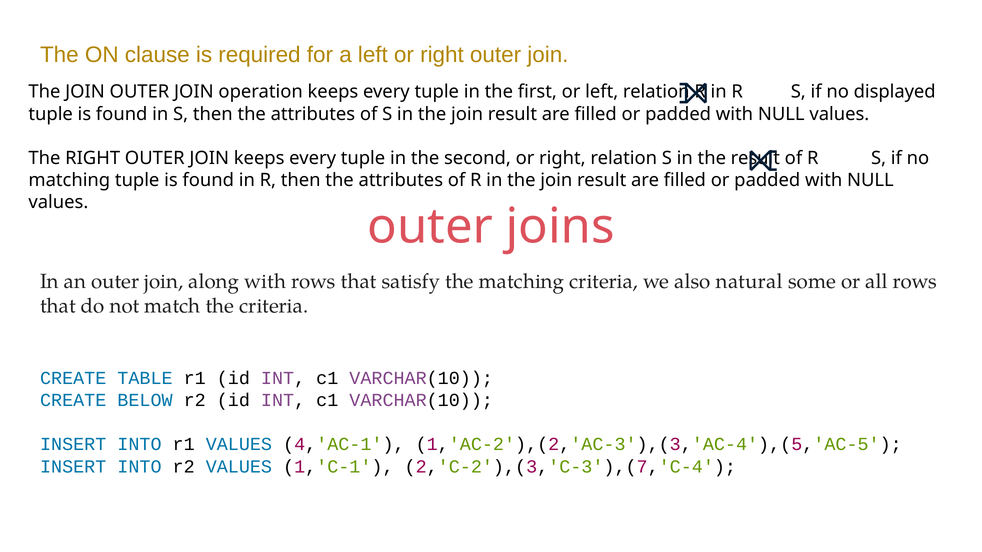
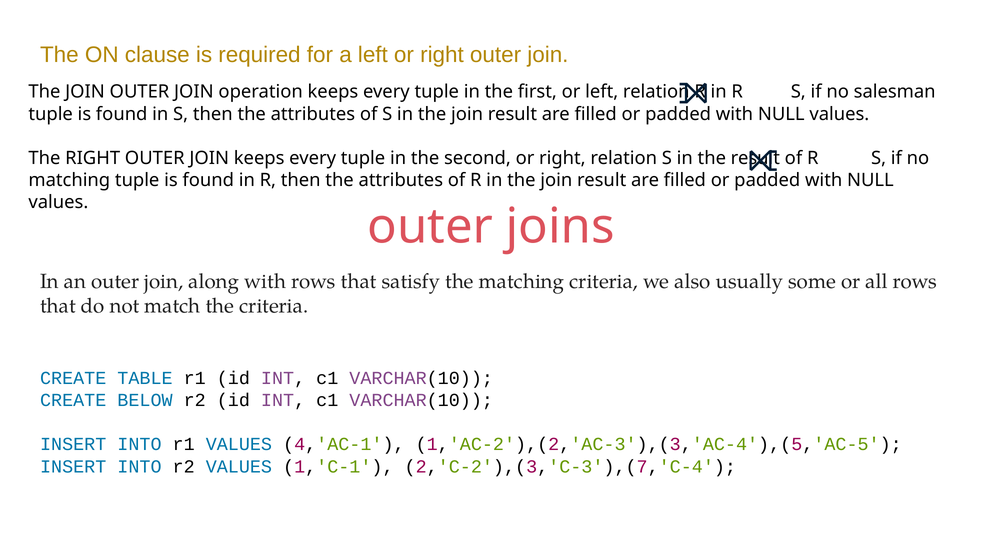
displayed: displayed -> salesman
natural: natural -> usually
